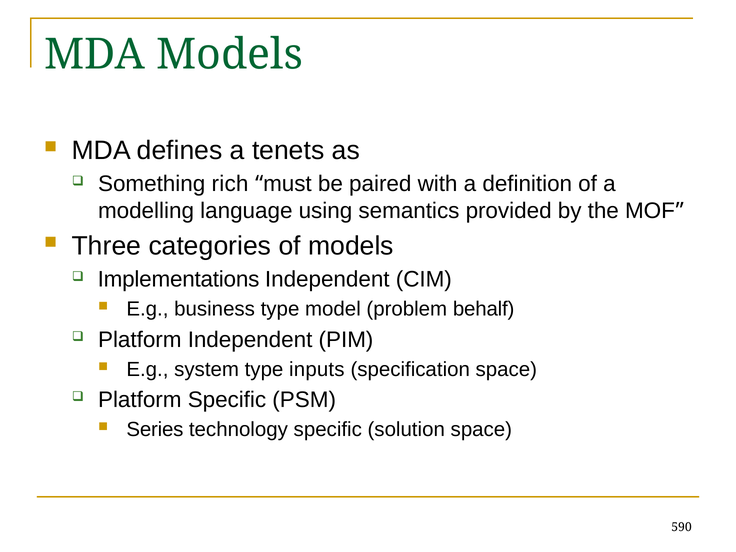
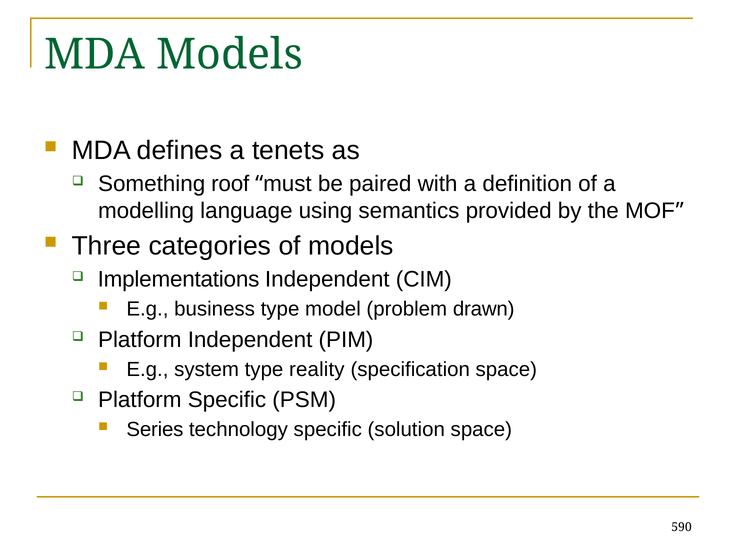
rich: rich -> roof
behalf: behalf -> drawn
inputs: inputs -> reality
